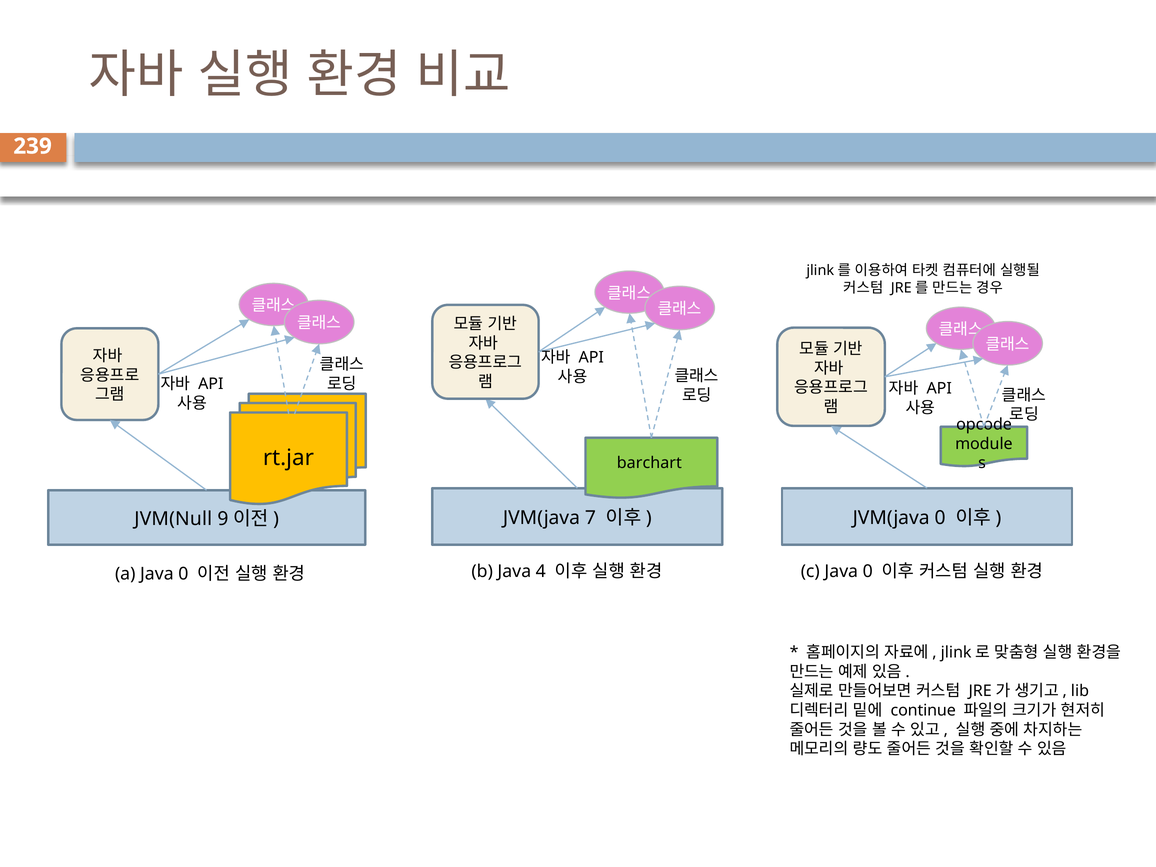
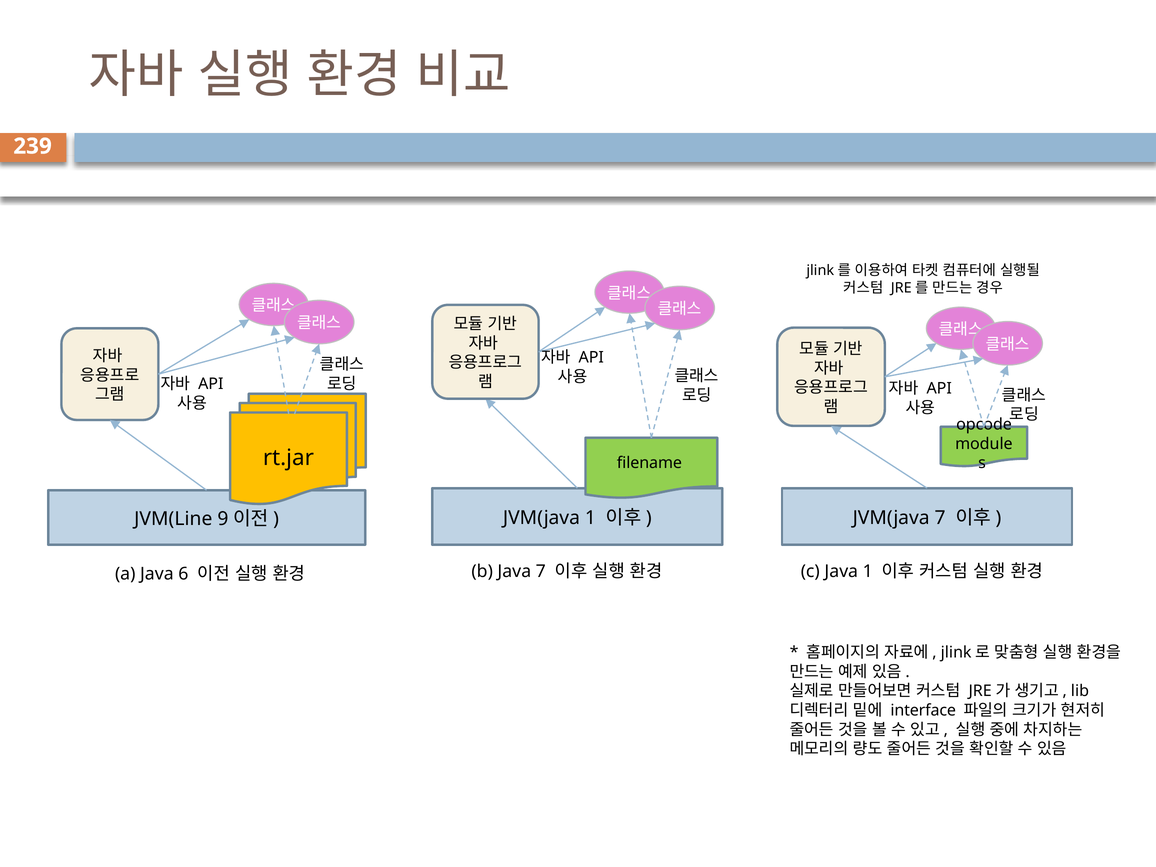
barchart: barchart -> filename
JVM(java 7: 7 -> 1
JVM(java 0: 0 -> 7
JVM(Null: JVM(Null -> JVM(Line
c Java 0: 0 -> 1
a Java 0: 0 -> 6
Java 4: 4 -> 7
continue: continue -> interface
